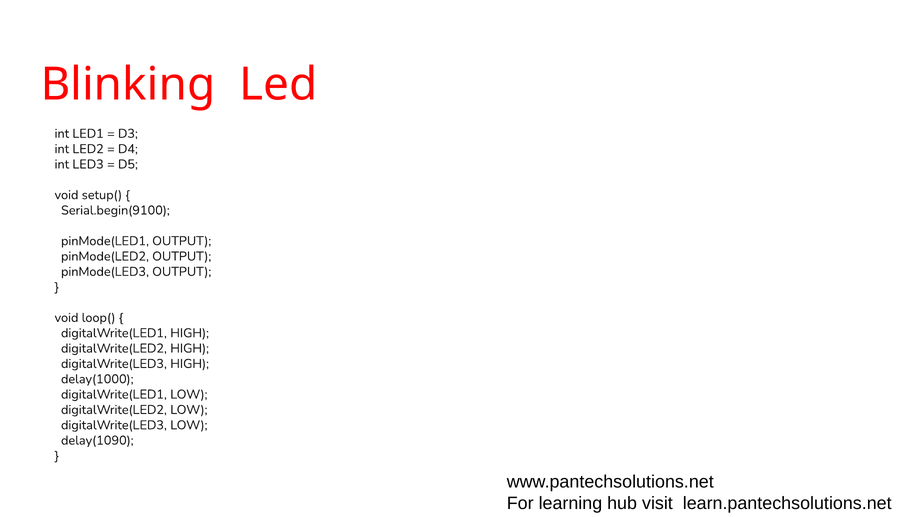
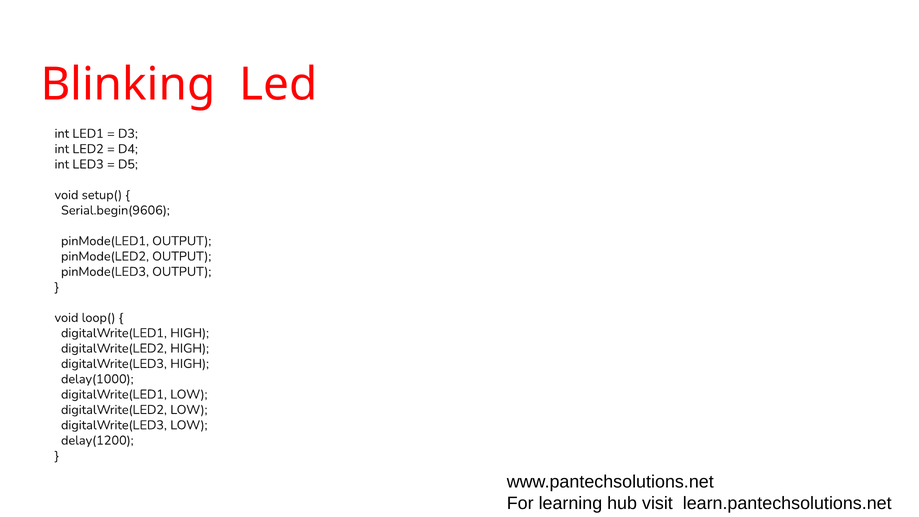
Serial.begin(9100: Serial.begin(9100 -> Serial.begin(9606
delay(1090: delay(1090 -> delay(1200
